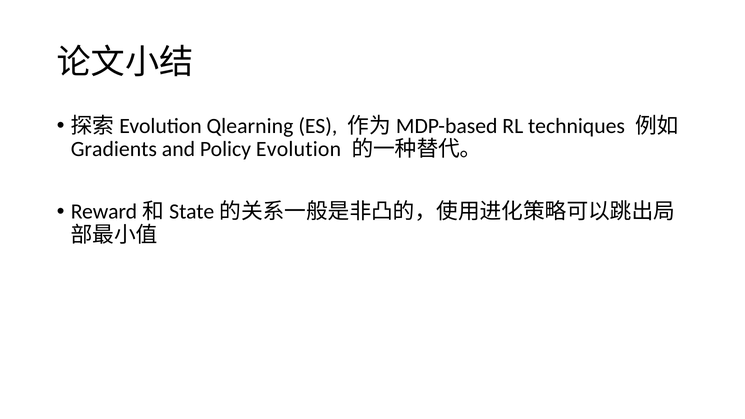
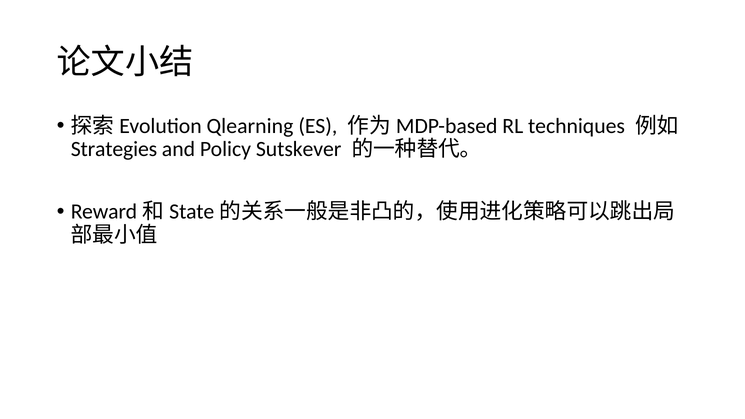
Gradients: Gradients -> Strategies
Evolution: Evolution -> Sutskever
